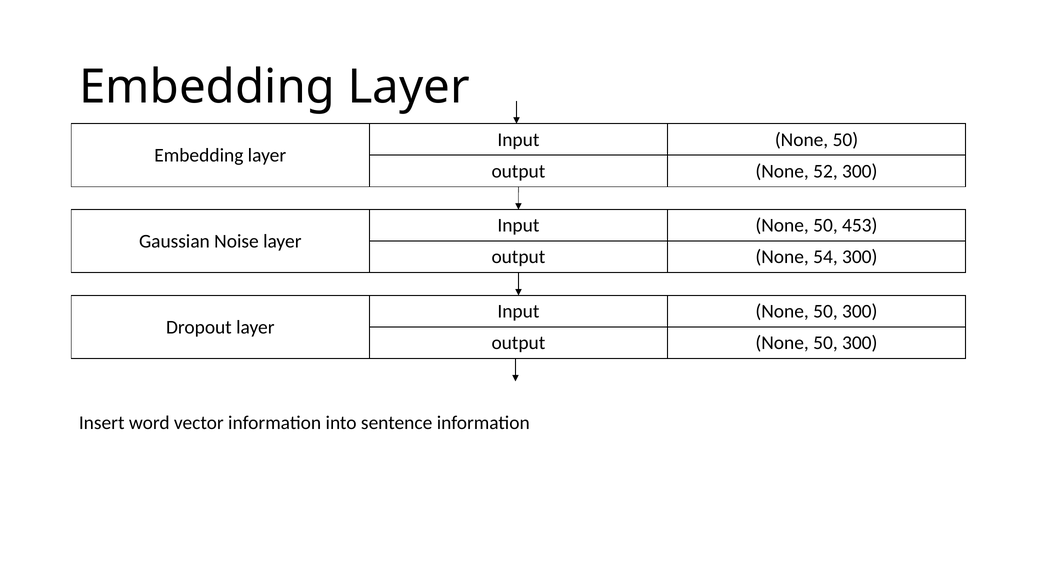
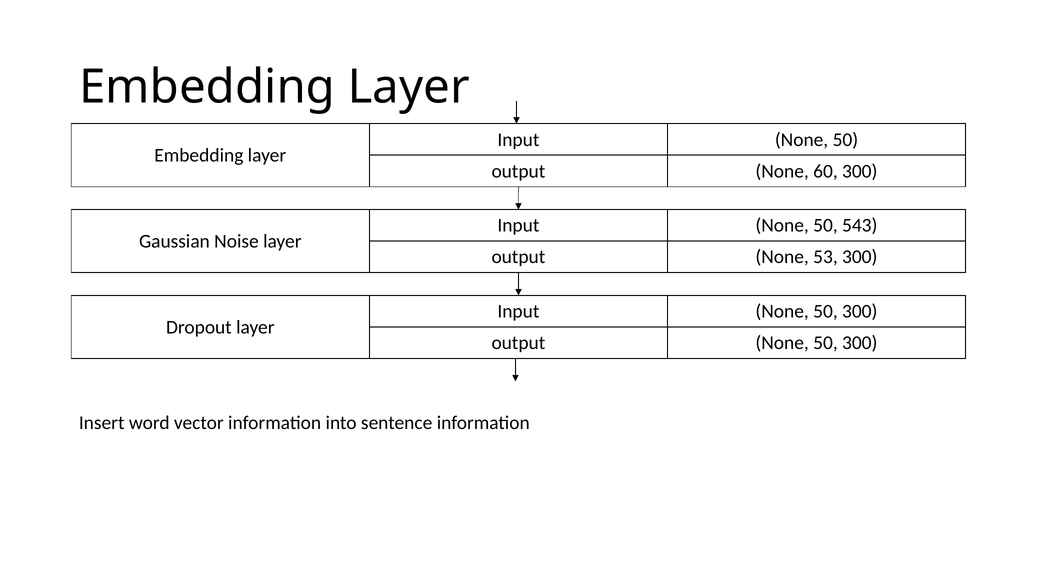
52: 52 -> 60
453: 453 -> 543
54: 54 -> 53
